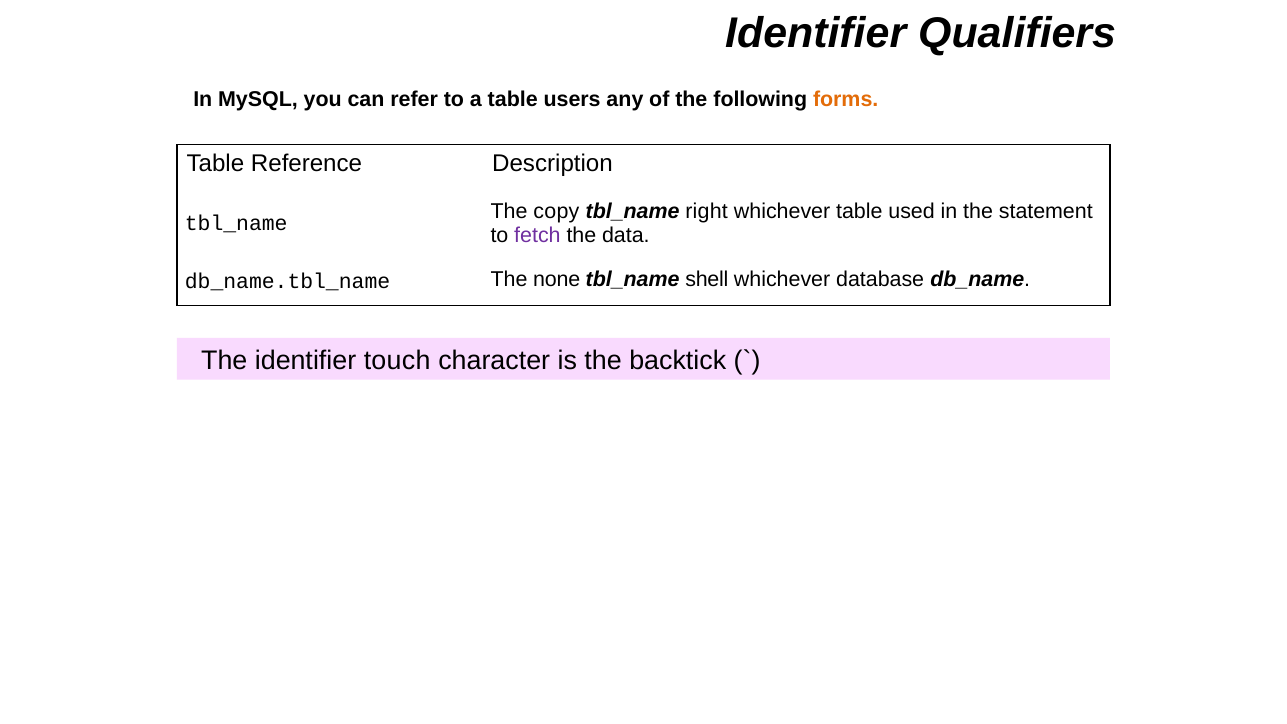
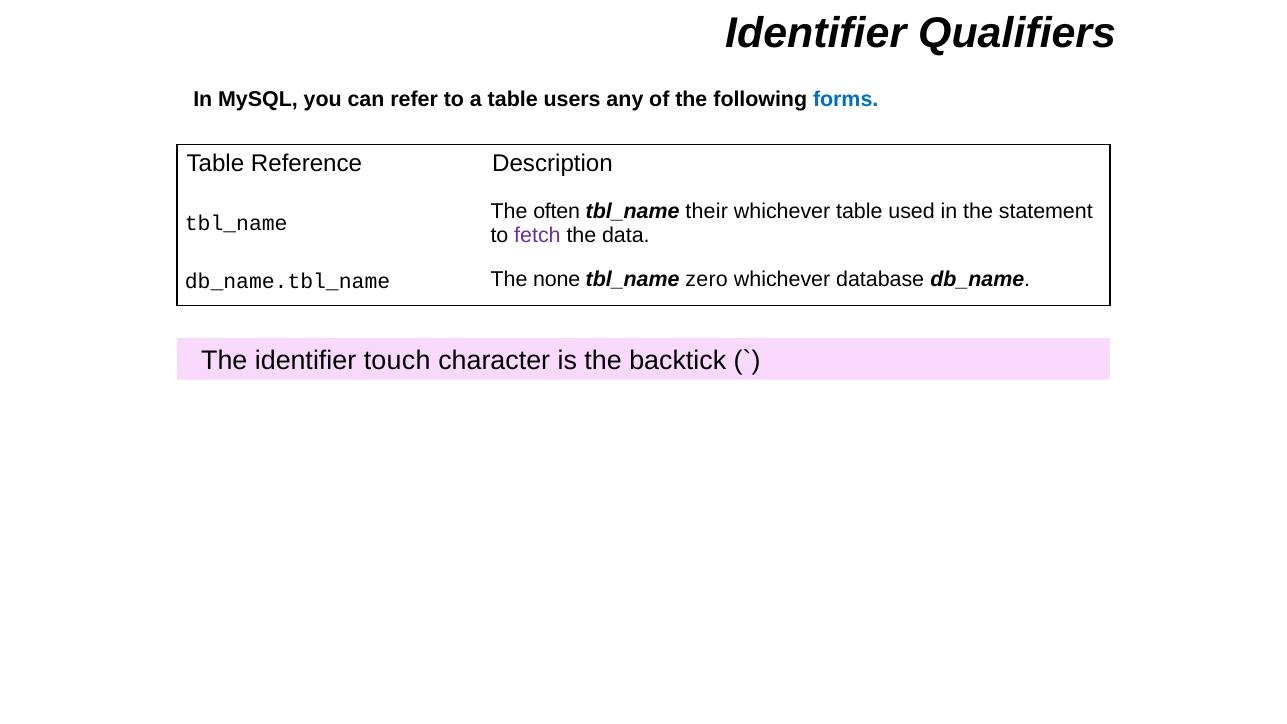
forms colour: orange -> blue
copy: copy -> often
right: right -> their
shell: shell -> zero
